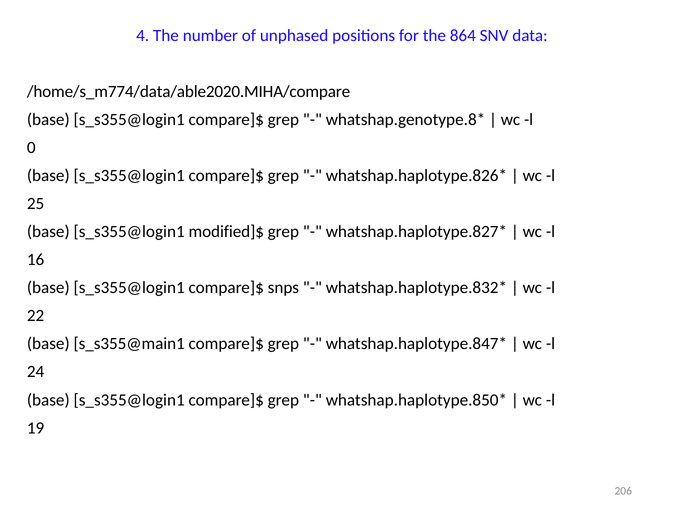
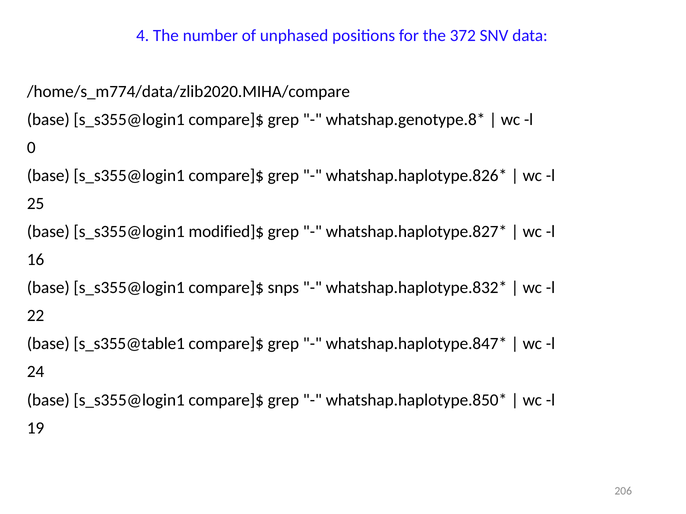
864: 864 -> 372
/home/s_m774/data/able2020.MIHA/compare: /home/s_m774/data/able2020.MIHA/compare -> /home/s_m774/data/zlib2020.MIHA/compare
s_s355@main1: s_s355@main1 -> s_s355@table1
